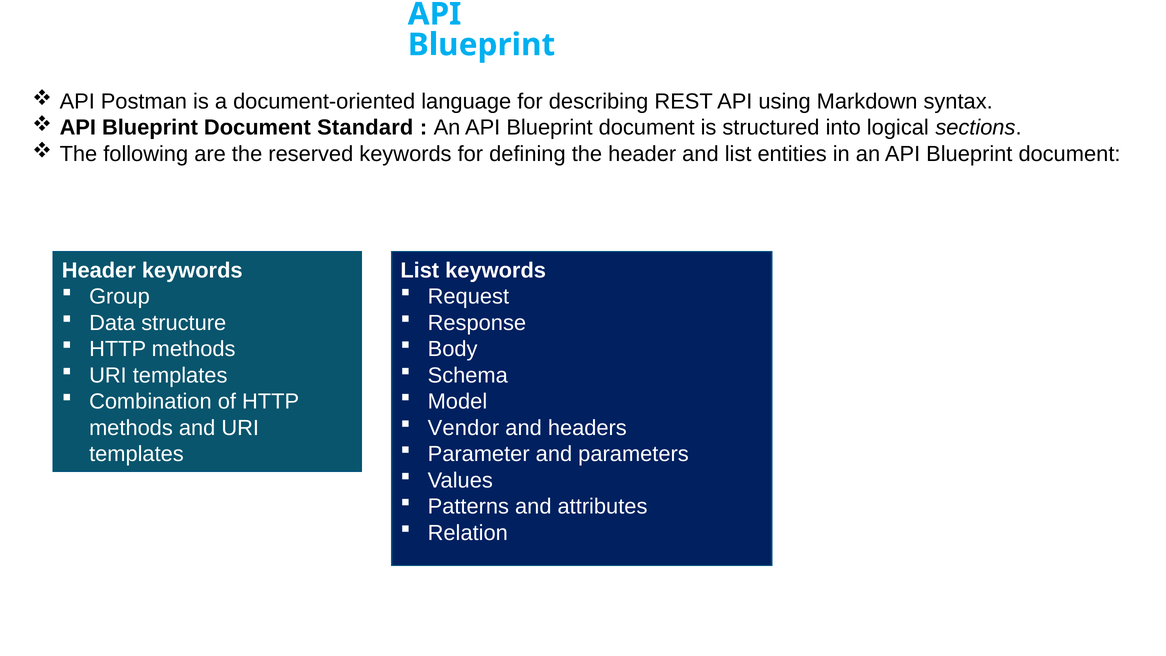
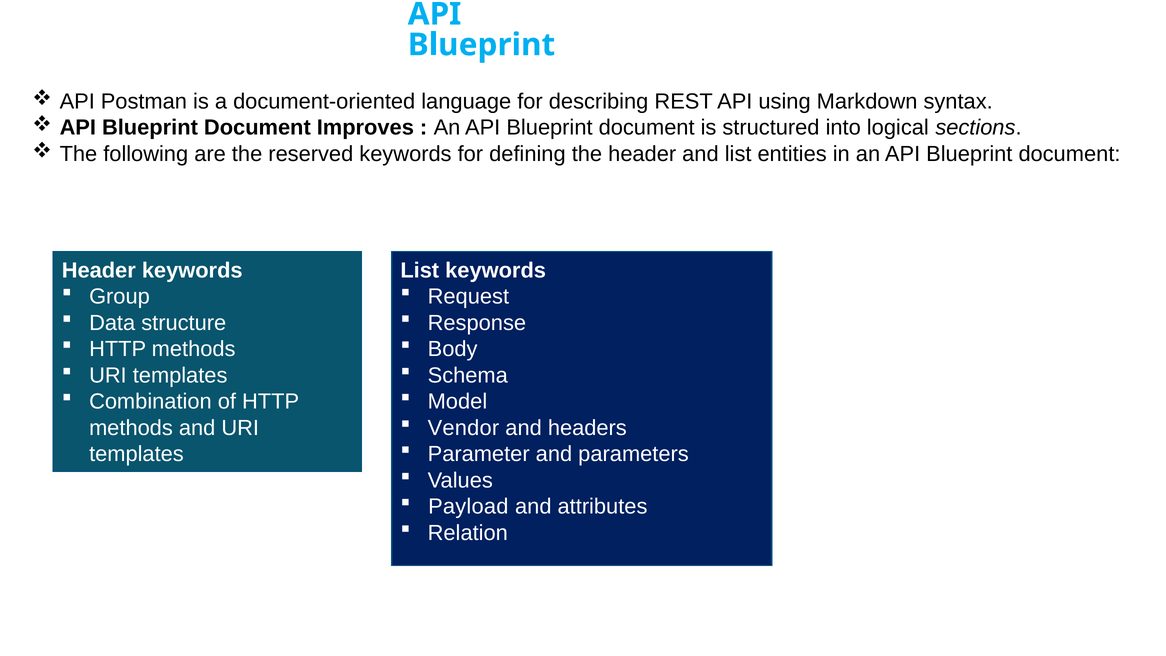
Standard: Standard -> Improves
Patterns: Patterns -> Payload
